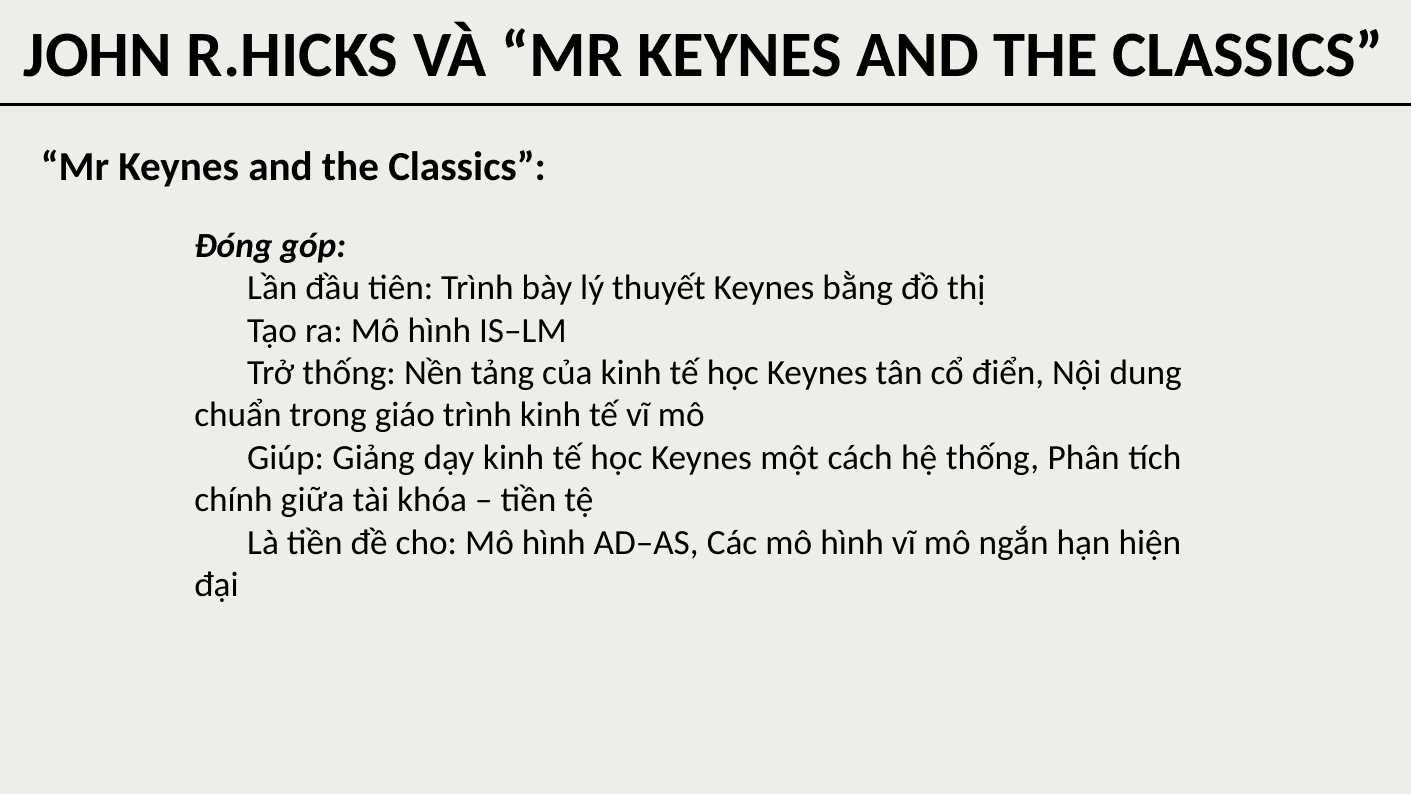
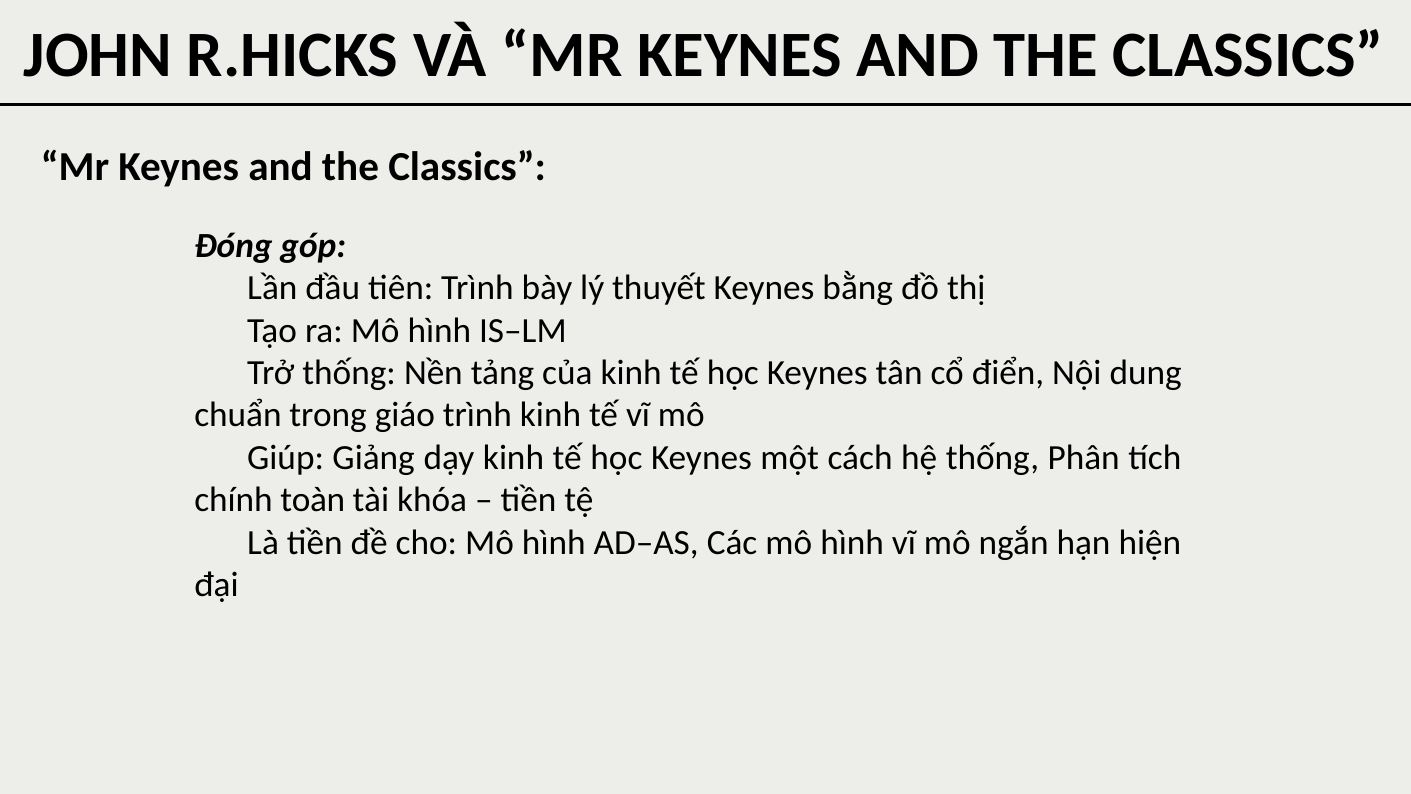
giữa: giữa -> toàn
